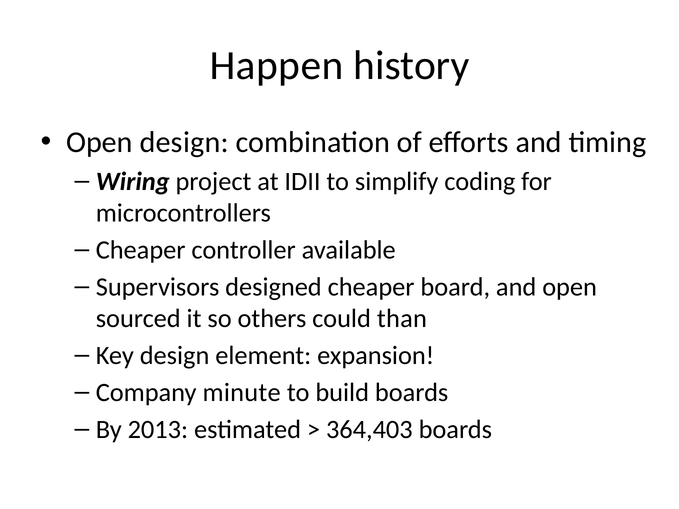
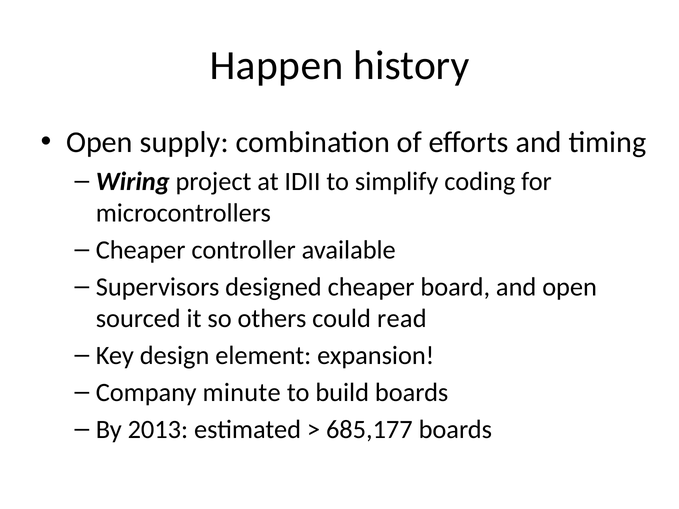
Open design: design -> supply
than: than -> read
364,403: 364,403 -> 685,177
